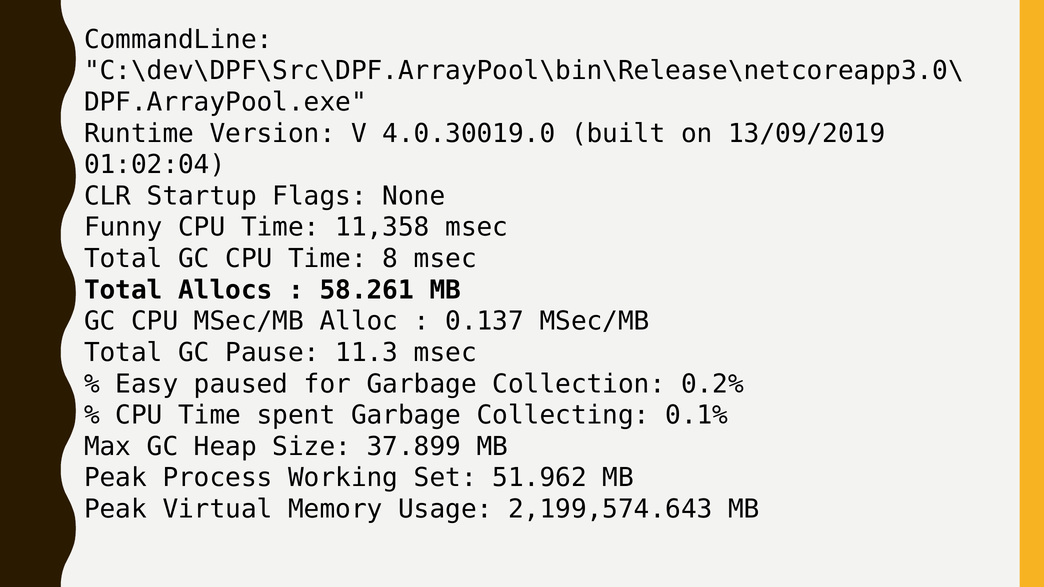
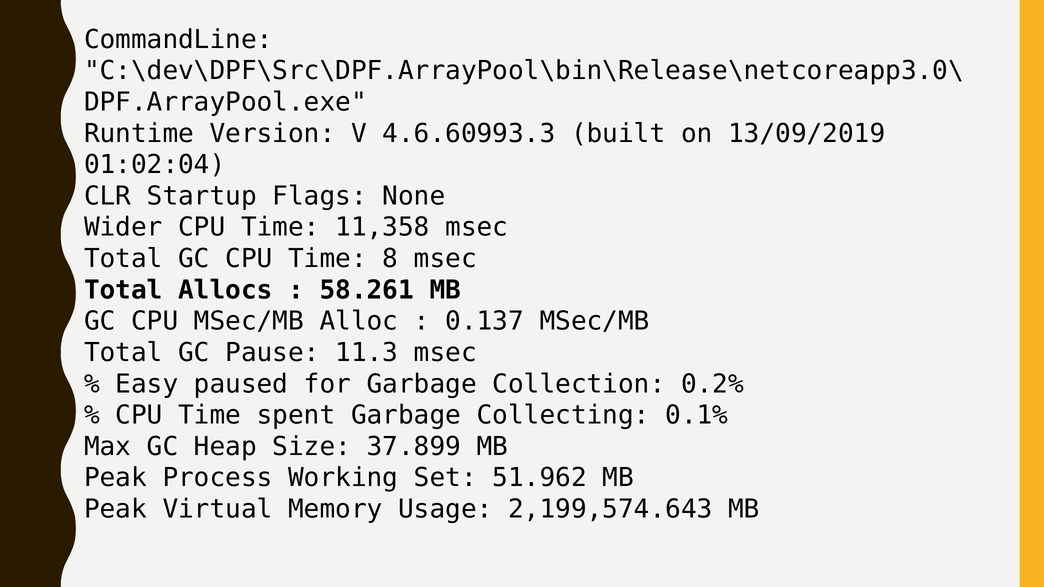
4.0.30019.0: 4.0.30019.0 -> 4.6.60993.3
Funny: Funny -> Wider
